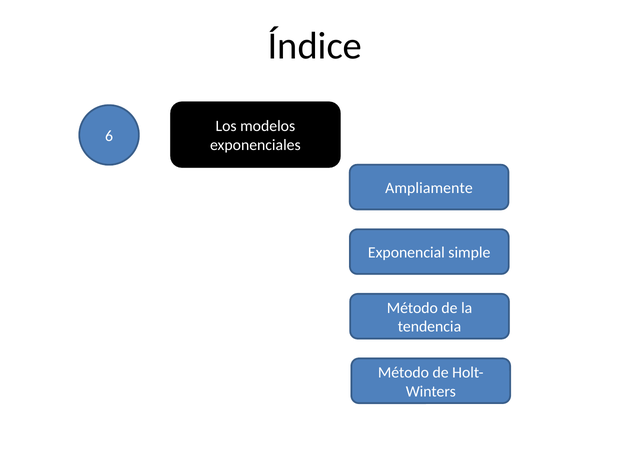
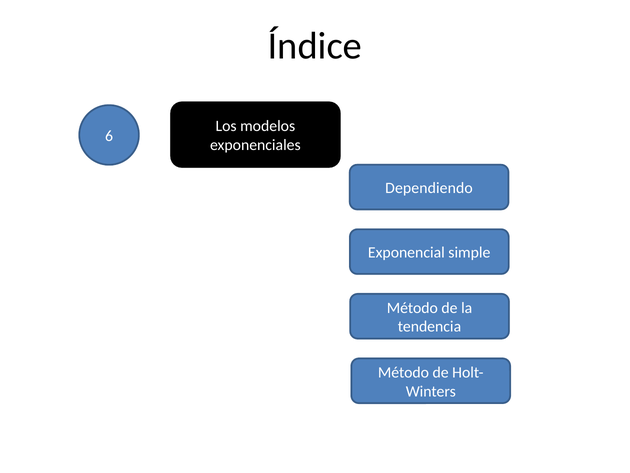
Ampliamente: Ampliamente -> Dependiendo
